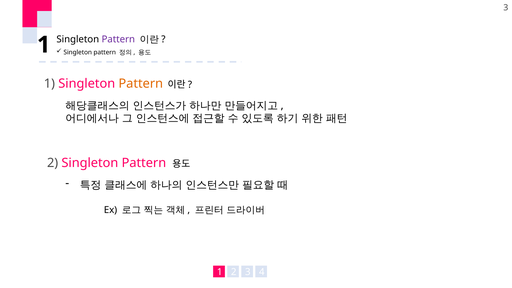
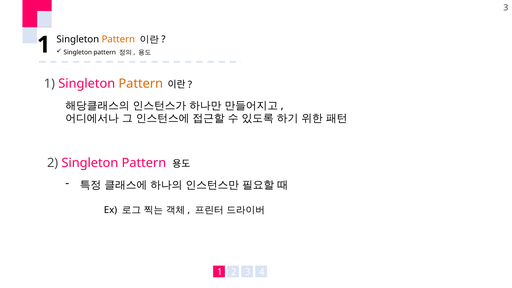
Pattern at (118, 39) colour: purple -> orange
